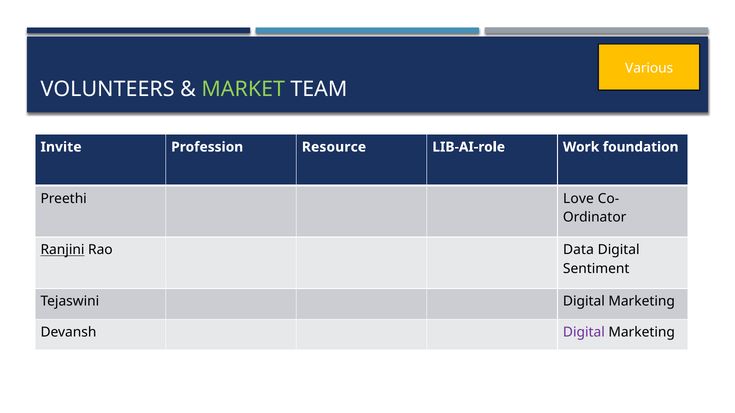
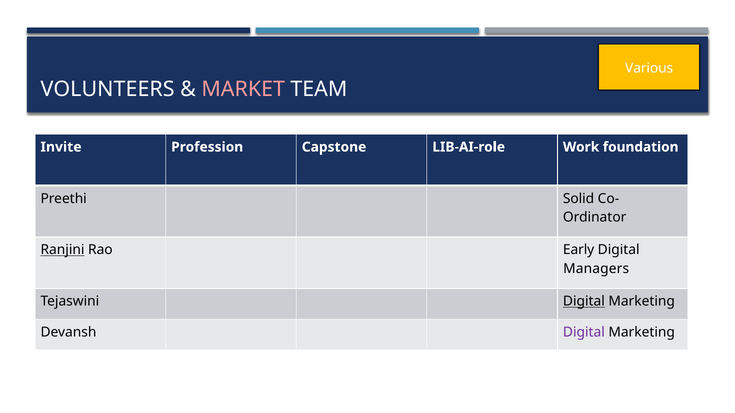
MARKET colour: light green -> pink
Resource: Resource -> Capstone
Love: Love -> Solid
Data: Data -> Early
Sentiment: Sentiment -> Managers
Digital at (584, 302) underline: none -> present
